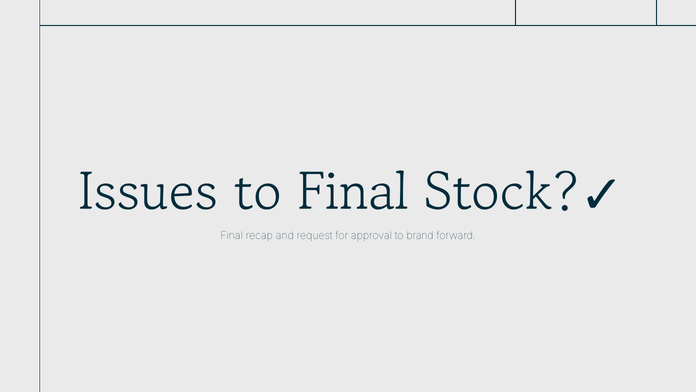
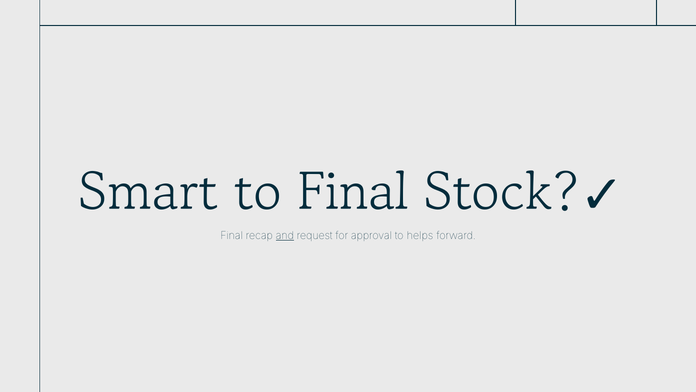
Issues: Issues -> Smart
and underline: none -> present
brand: brand -> helps
